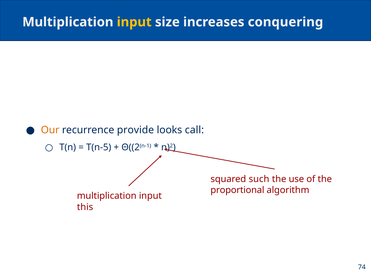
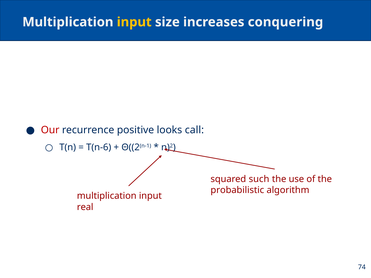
Our colour: orange -> red
provide: provide -> positive
T(n-5: T(n-5 -> T(n-6
proportional: proportional -> probabilistic
this: this -> real
